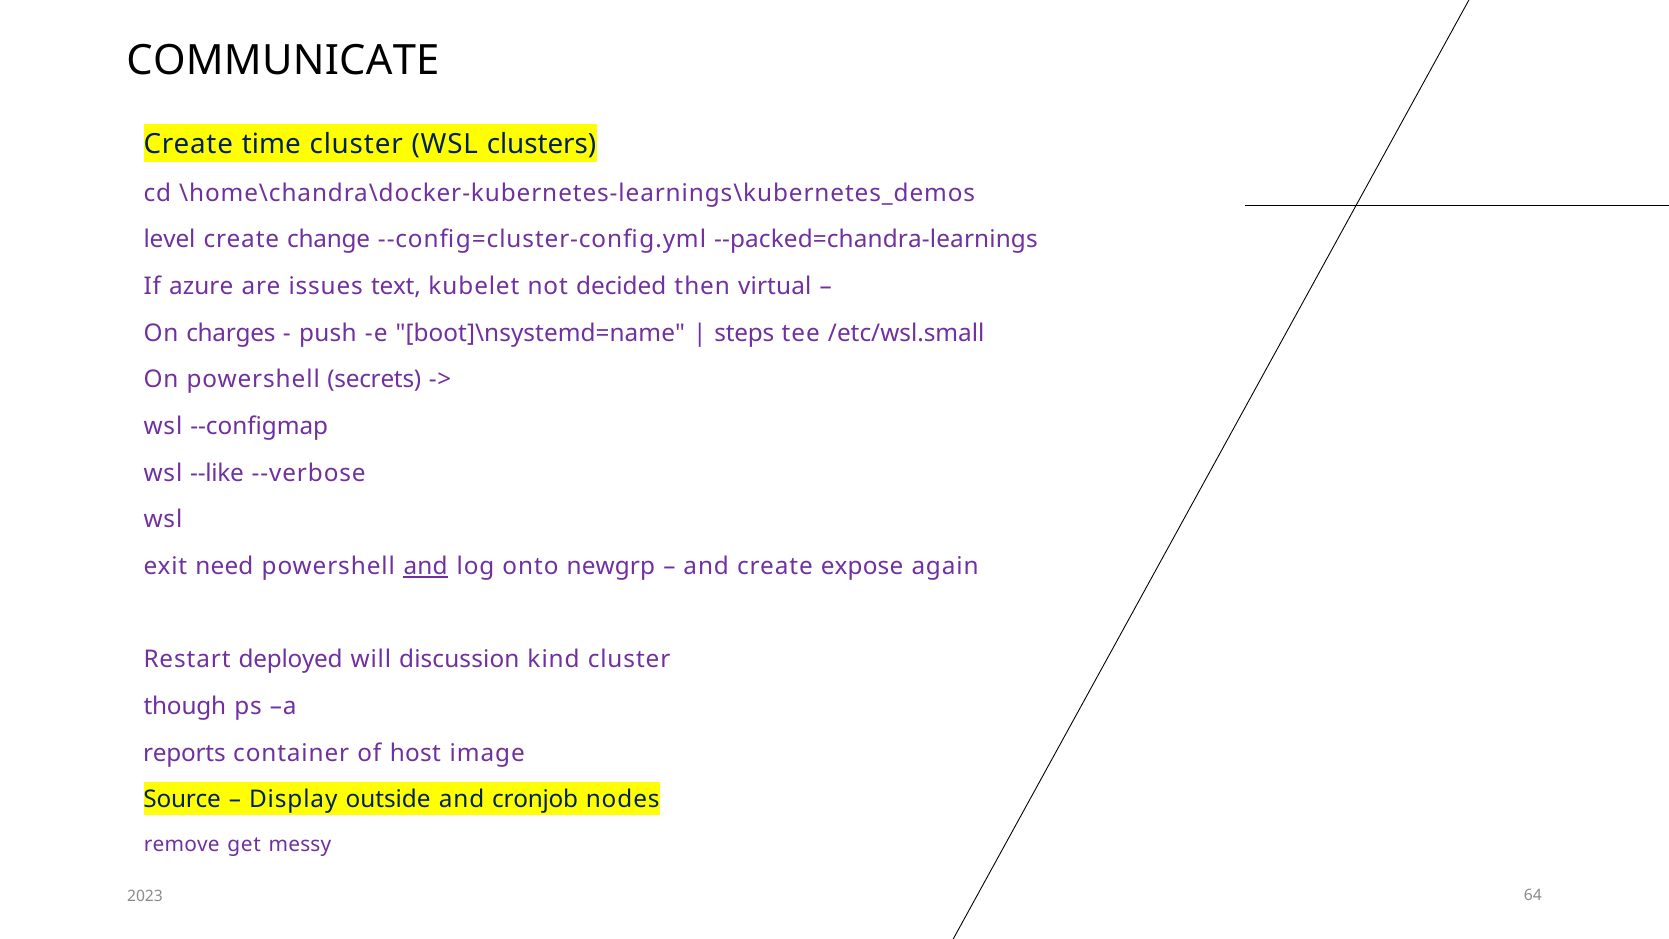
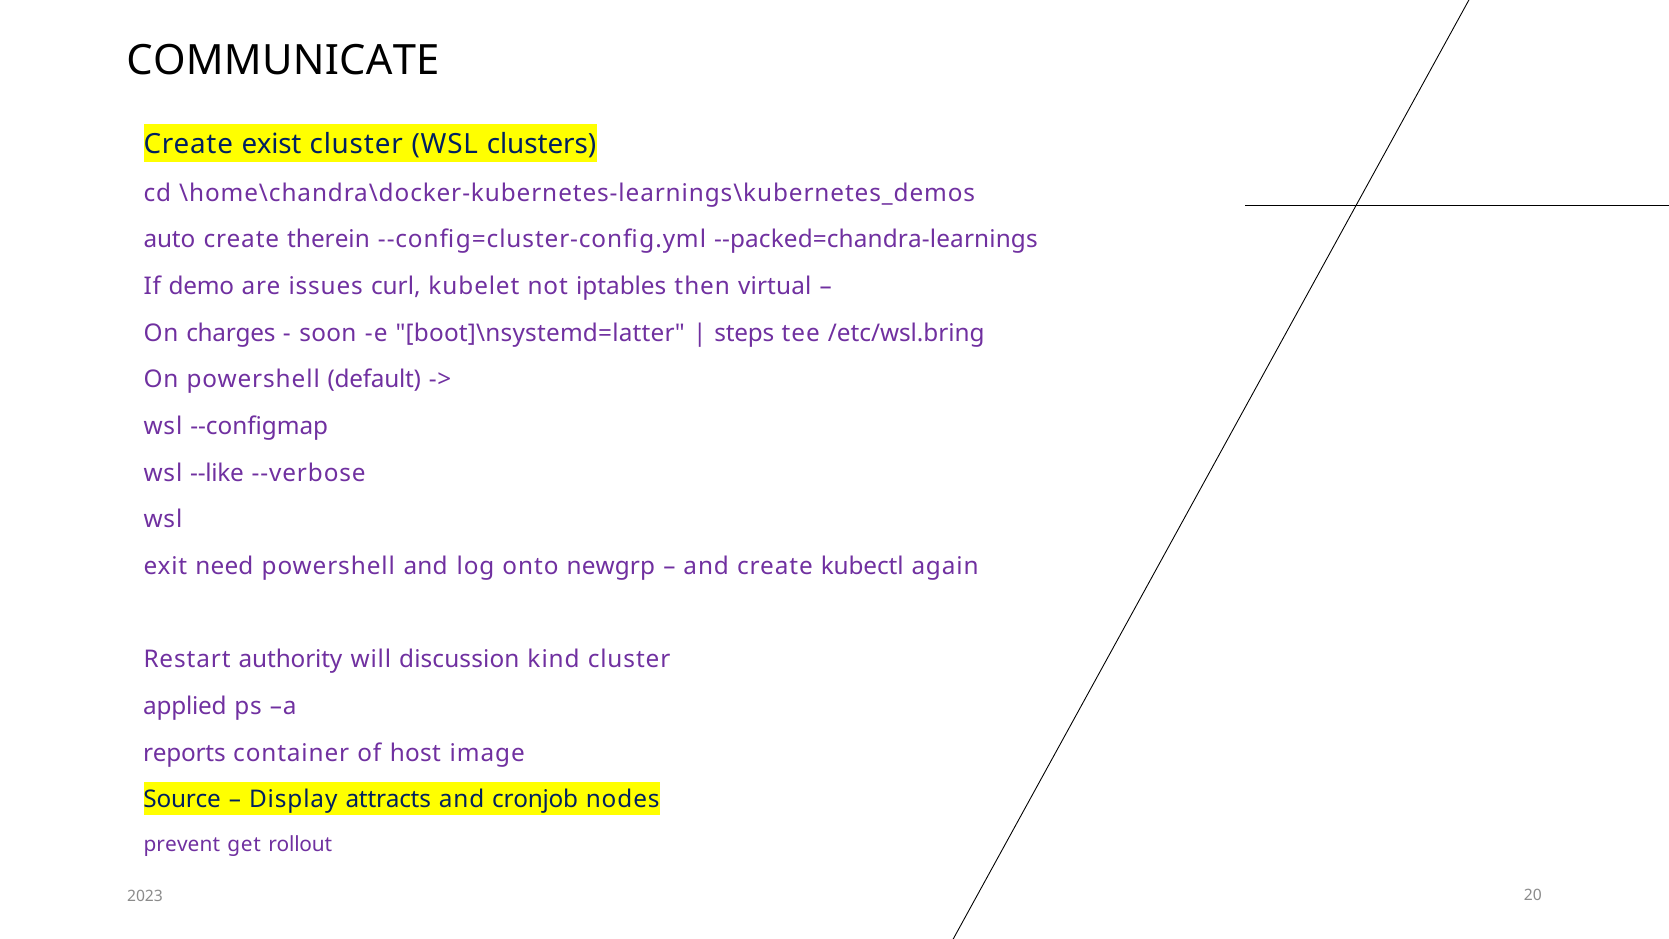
time: time -> exist
level: level -> auto
change: change -> therein
azure: azure -> demo
text: text -> curl
decided: decided -> iptables
push: push -> soon
boot]\nsystemd=name: boot]\nsystemd=name -> boot]\nsystemd=latter
/etc/wsl.small: /etc/wsl.small -> /etc/wsl.bring
secrets: secrets -> default
and at (426, 566) underline: present -> none
expose: expose -> kubectl
deployed: deployed -> authority
though: though -> applied
outside: outside -> attracts
remove: remove -> prevent
messy: messy -> rollout
64: 64 -> 20
